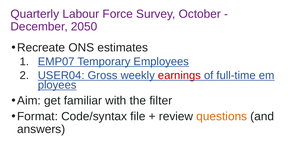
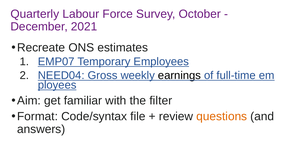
2050: 2050 -> 2021
USER04: USER04 -> NEED04
earnings colour: red -> black
